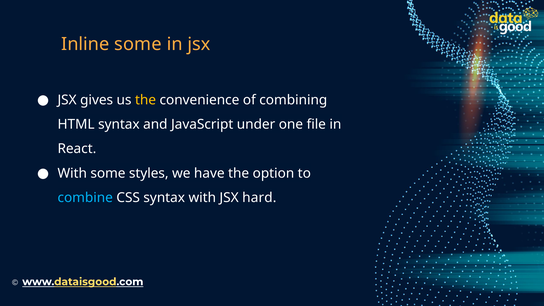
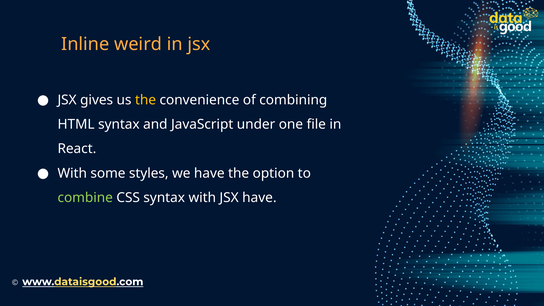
Inline some: some -> weird
combine colour: light blue -> light green
JSX hard: hard -> have
